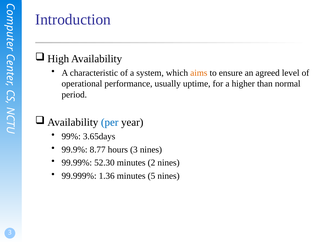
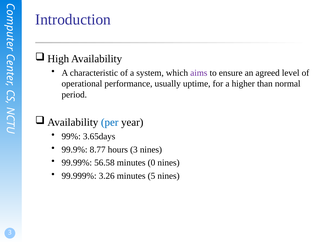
aims colour: orange -> purple
52.30: 52.30 -> 56.58
2: 2 -> 0
1.36: 1.36 -> 3.26
